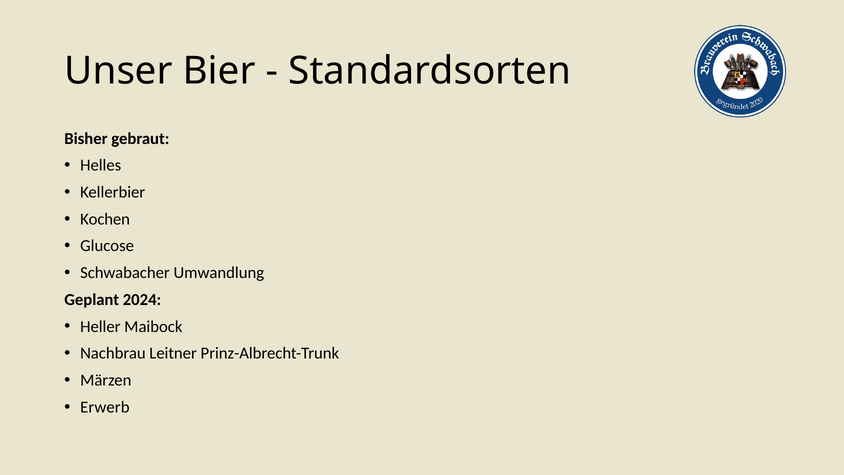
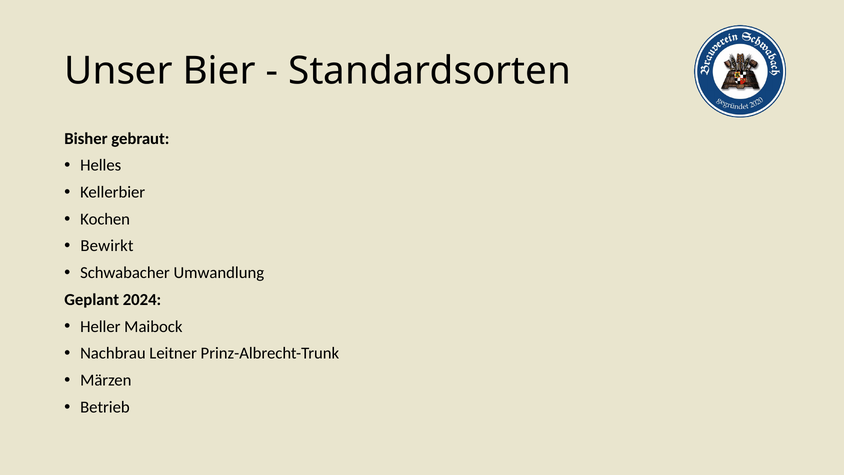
Glucose: Glucose -> Bewirkt
Erwerb: Erwerb -> Betrieb
